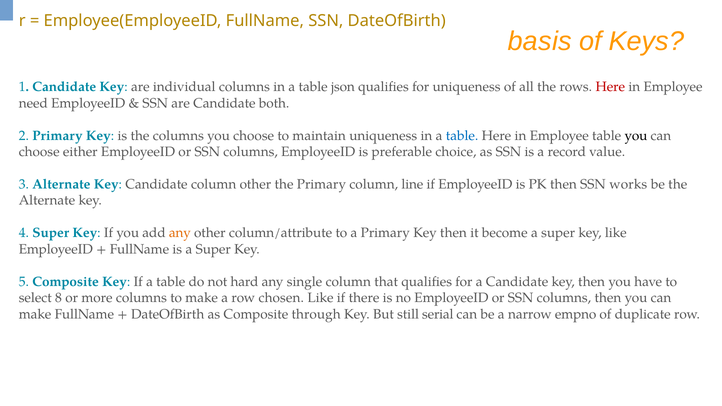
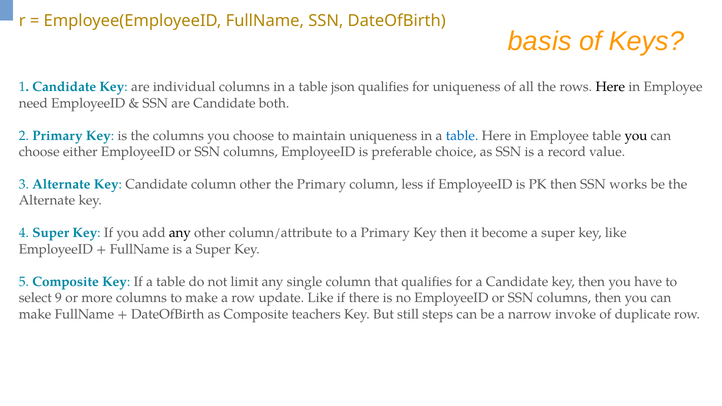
Here at (610, 87) colour: red -> black
line: line -> less
any at (180, 233) colour: orange -> black
hard: hard -> limit
8: 8 -> 9
chosen: chosen -> update
through: through -> teachers
serial: serial -> steps
empno: empno -> invoke
